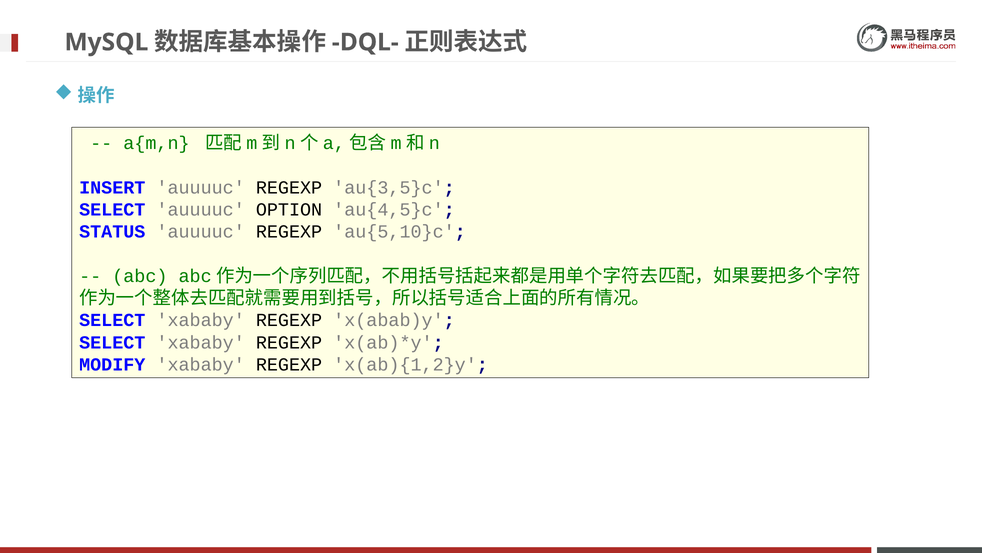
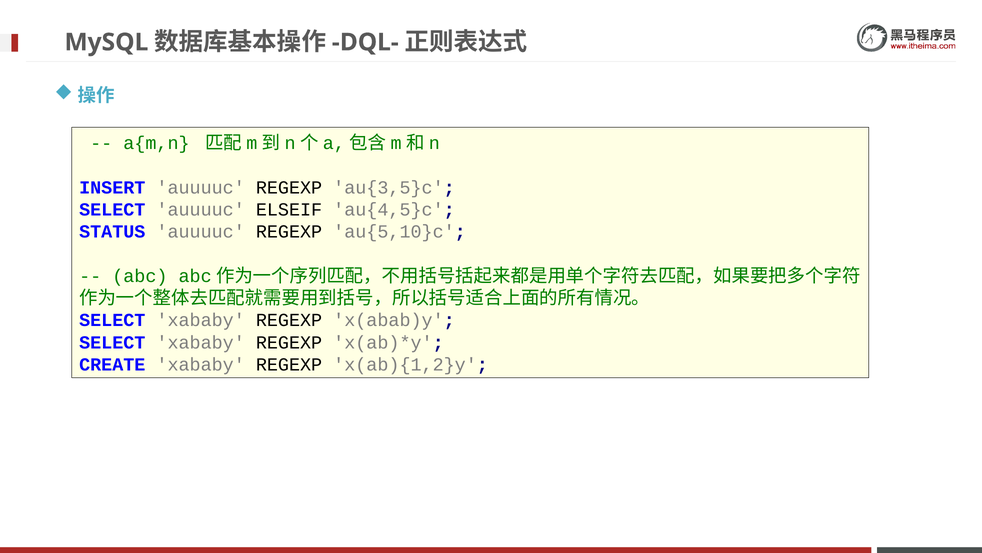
OPTION: OPTION -> ELSEIF
MODIFY: MODIFY -> CREATE
